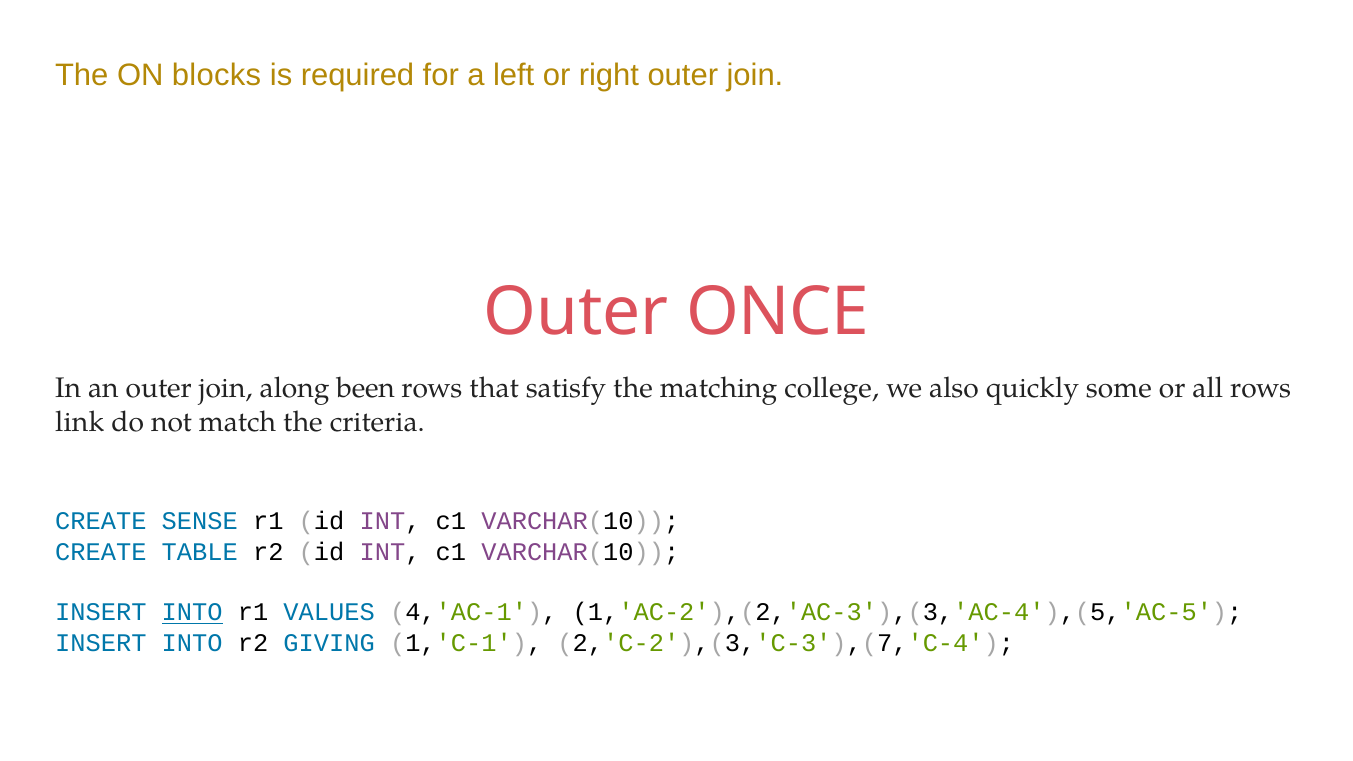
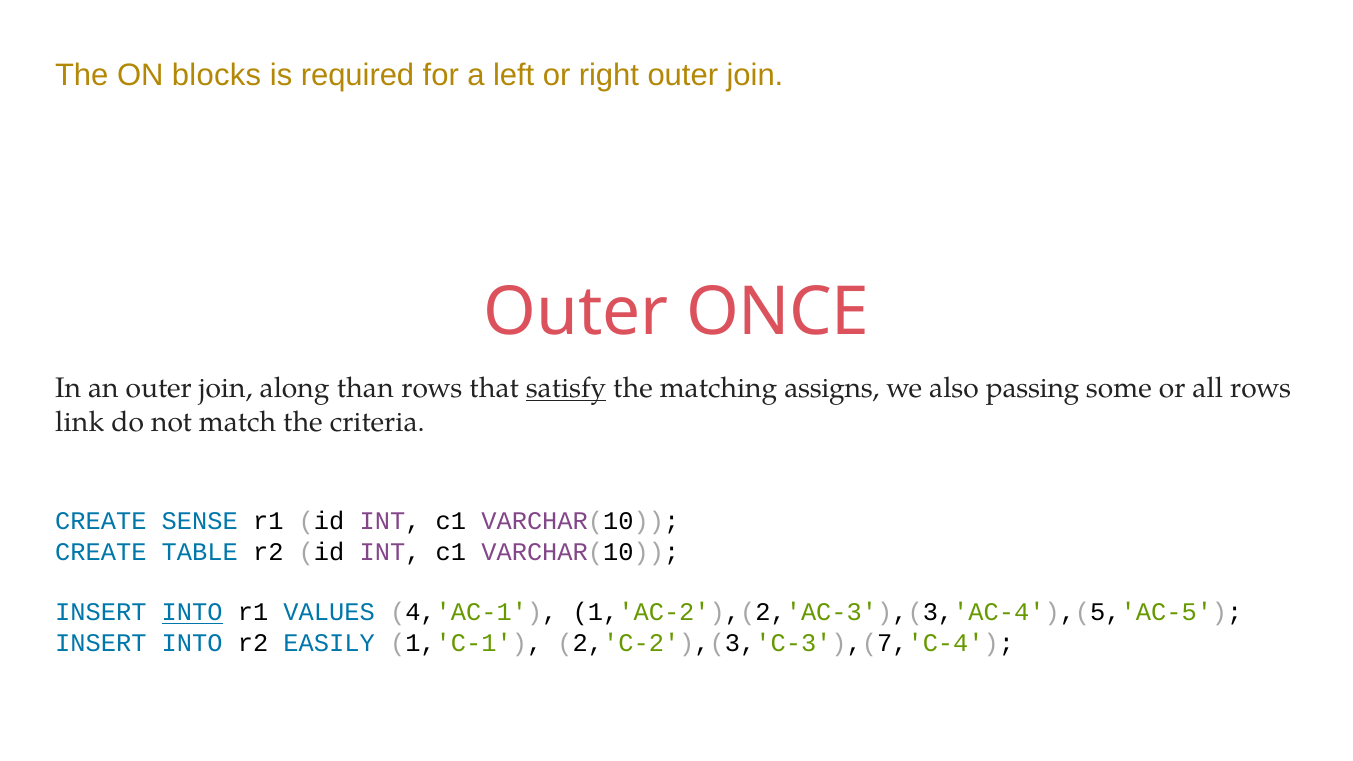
been: been -> than
satisfy underline: none -> present
college: college -> assigns
quickly: quickly -> passing
GIVING: GIVING -> EASILY
